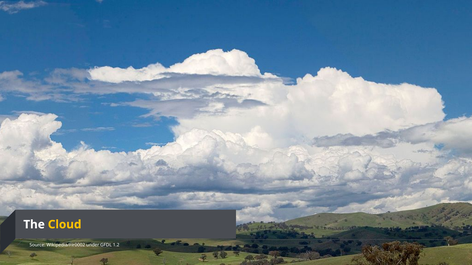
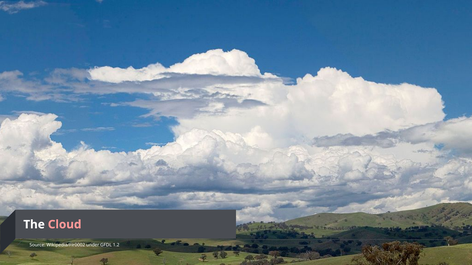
Cloud colour: yellow -> pink
